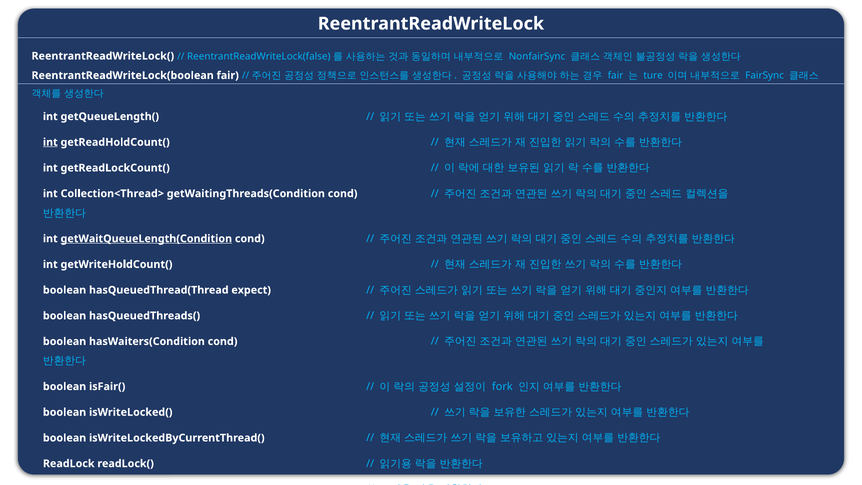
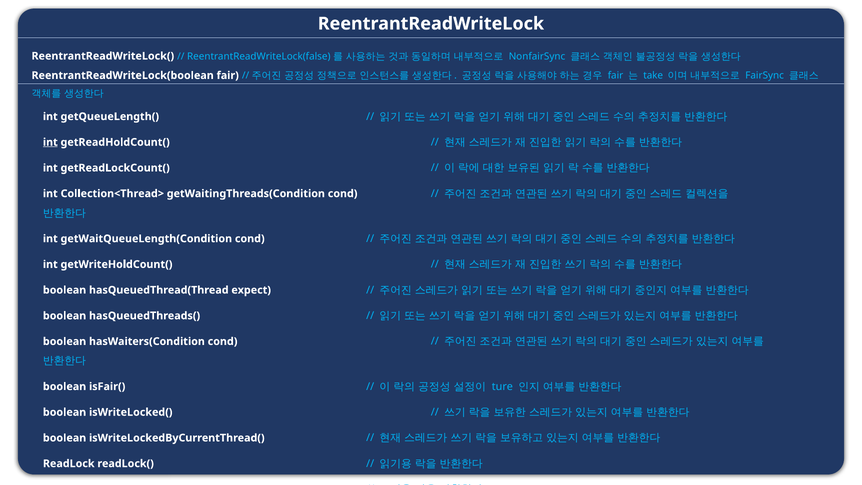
ture: ture -> take
getWaitQueueLength(Condition underline: present -> none
fork: fork -> ture
